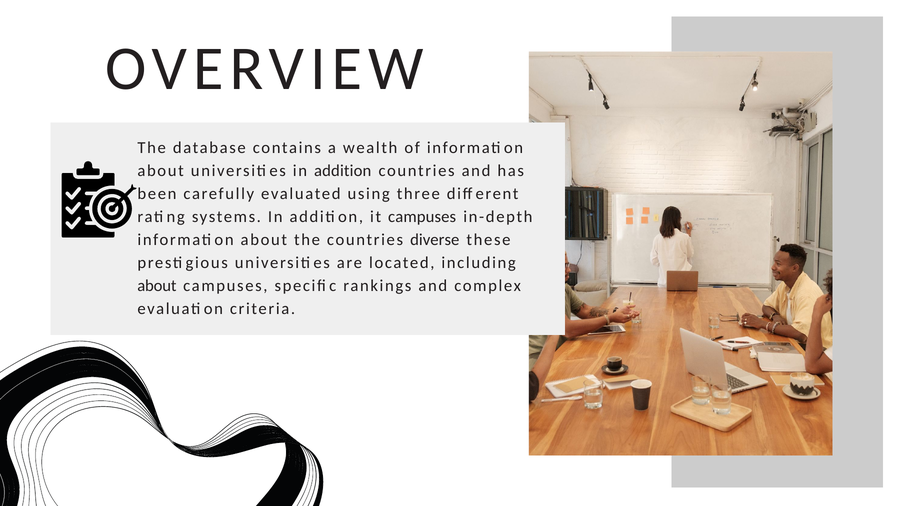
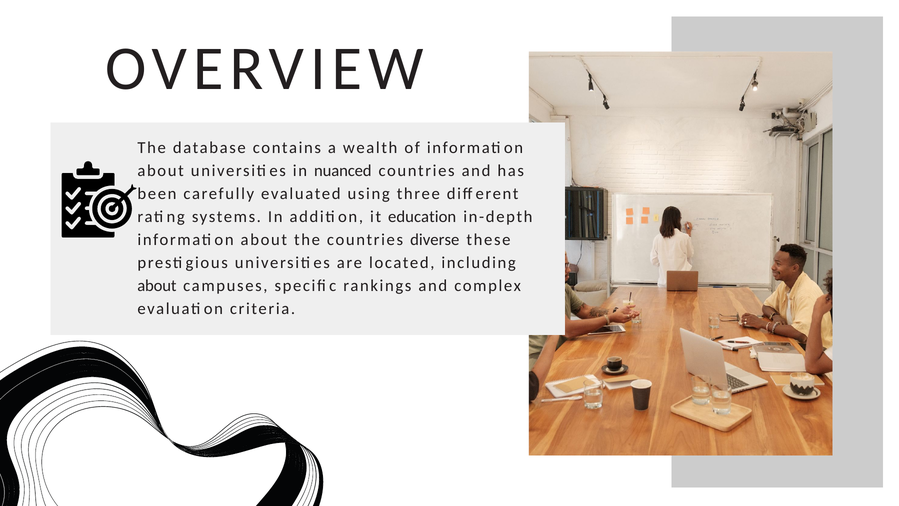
universities in addition: addition -> nuanced
it campuses: campuses -> education
